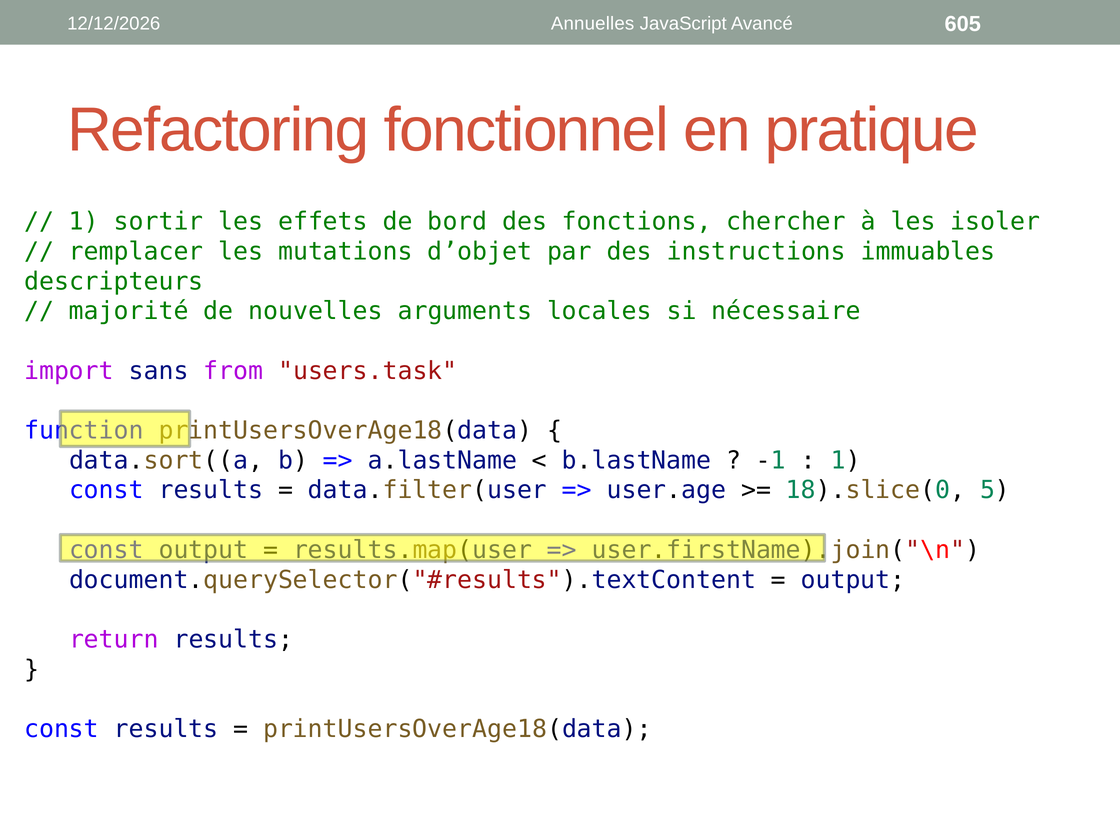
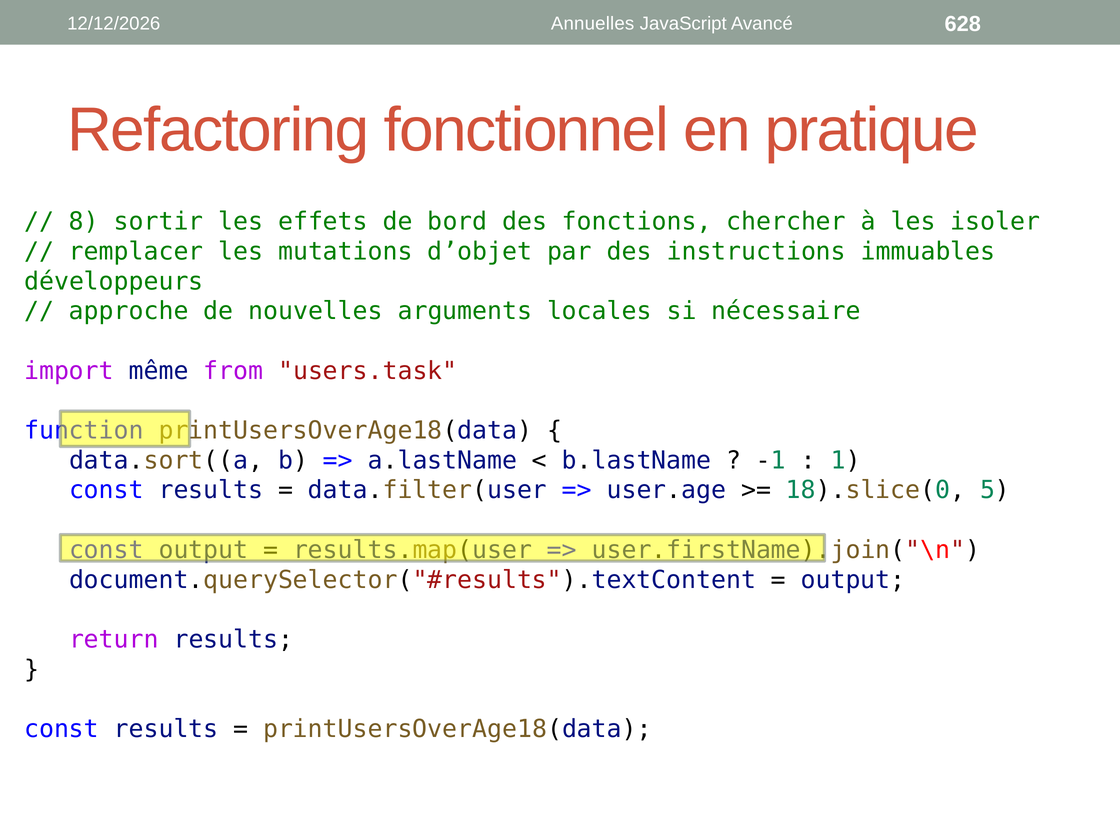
605: 605 -> 628
1 at (84, 222): 1 -> 8
descripteurs: descripteurs -> développeurs
majorité: majorité -> approche
sans: sans -> même
